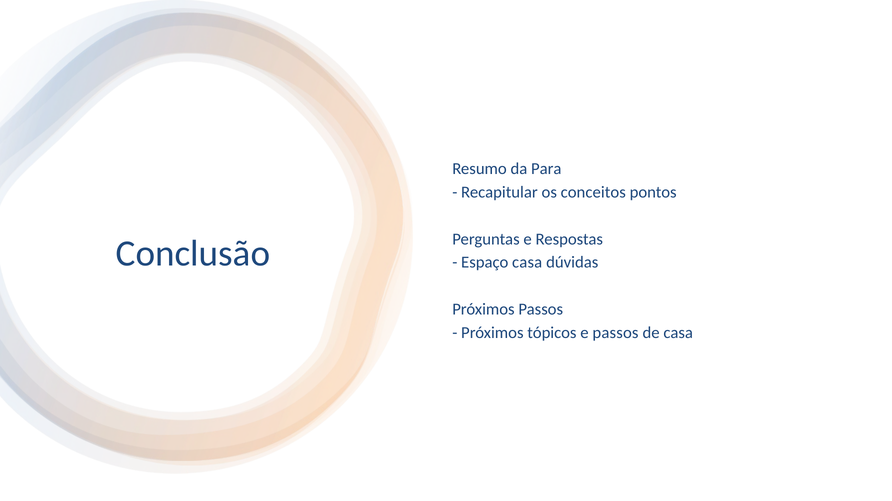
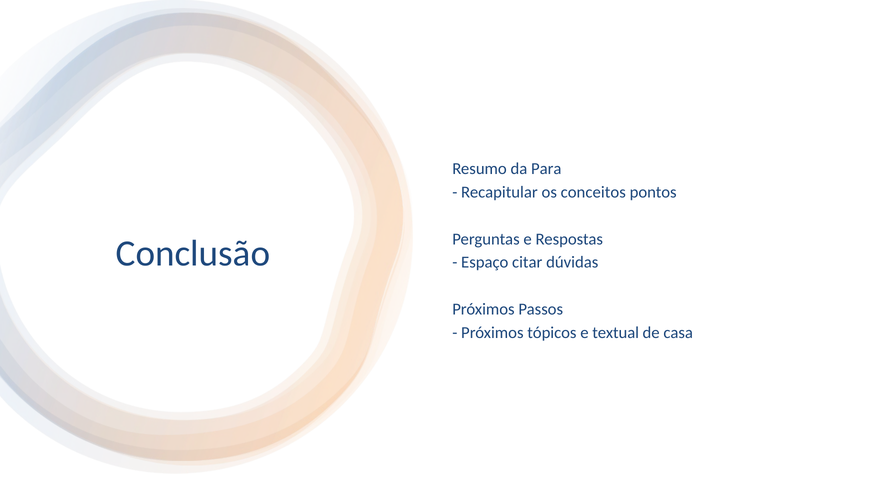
Espaço casa: casa -> citar
e passos: passos -> textual
